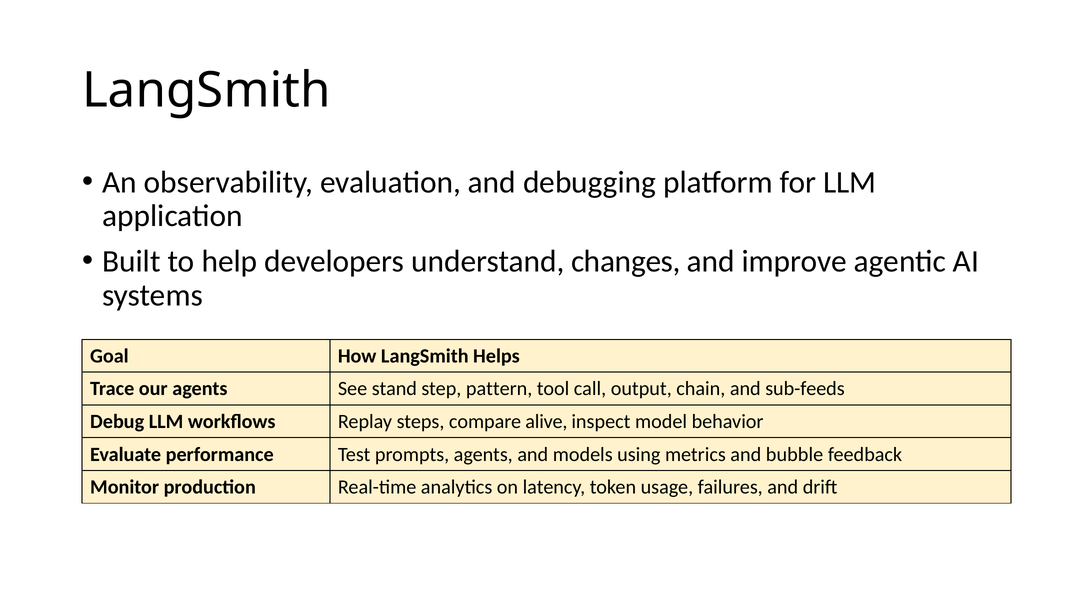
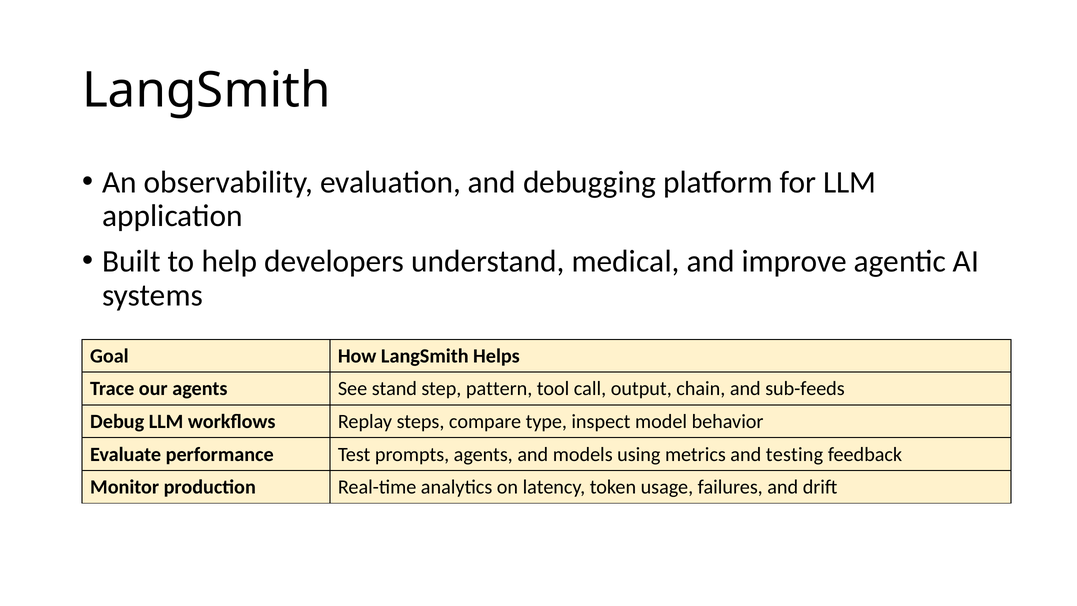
changes: changes -> medical
alive: alive -> type
bubble: bubble -> testing
